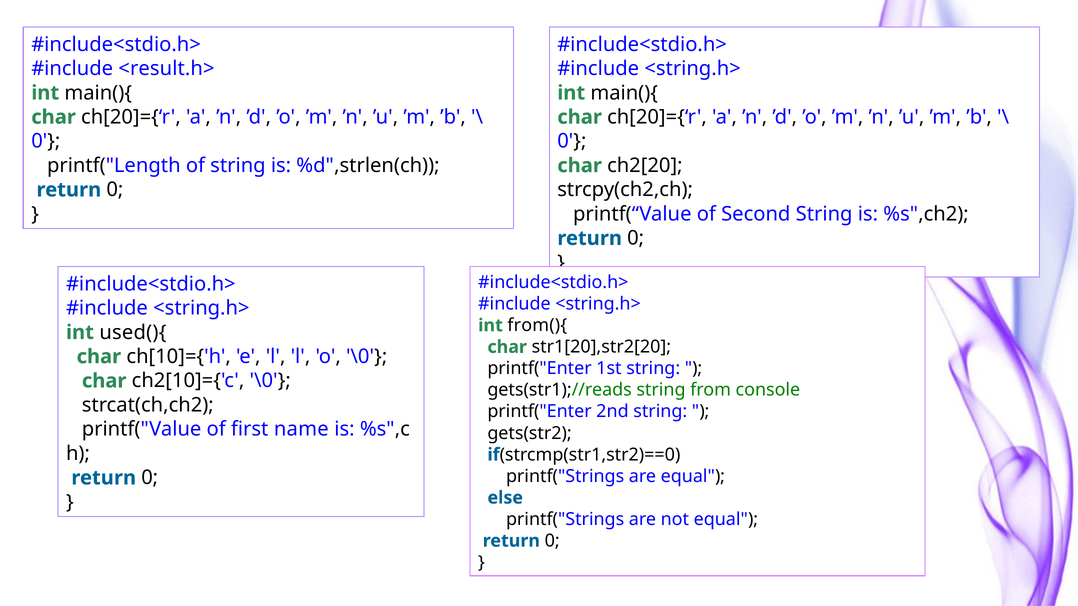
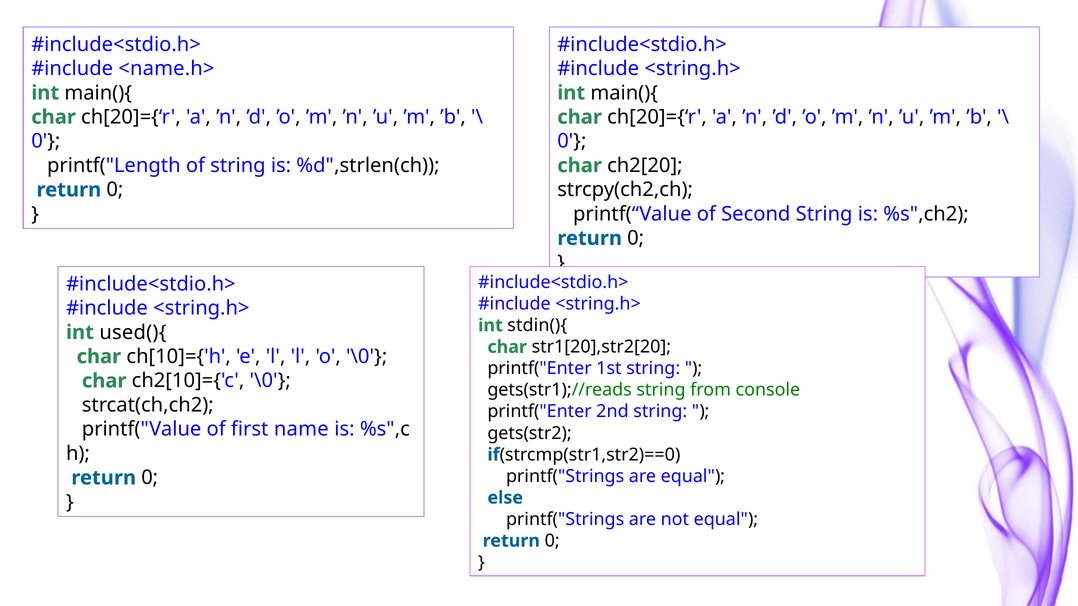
<result.h>: <result.h> -> <name.h>
from(){: from(){ -> stdin(){
